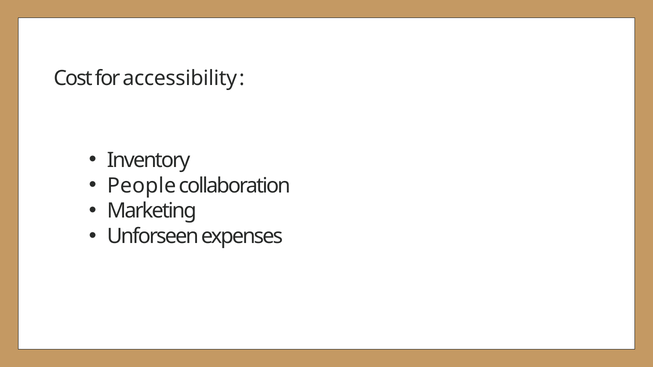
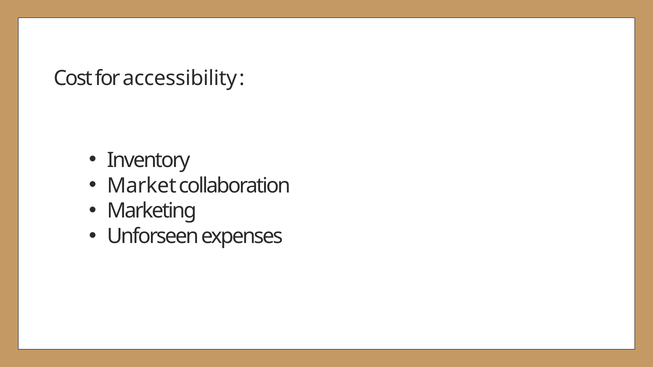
People: People -> Market
